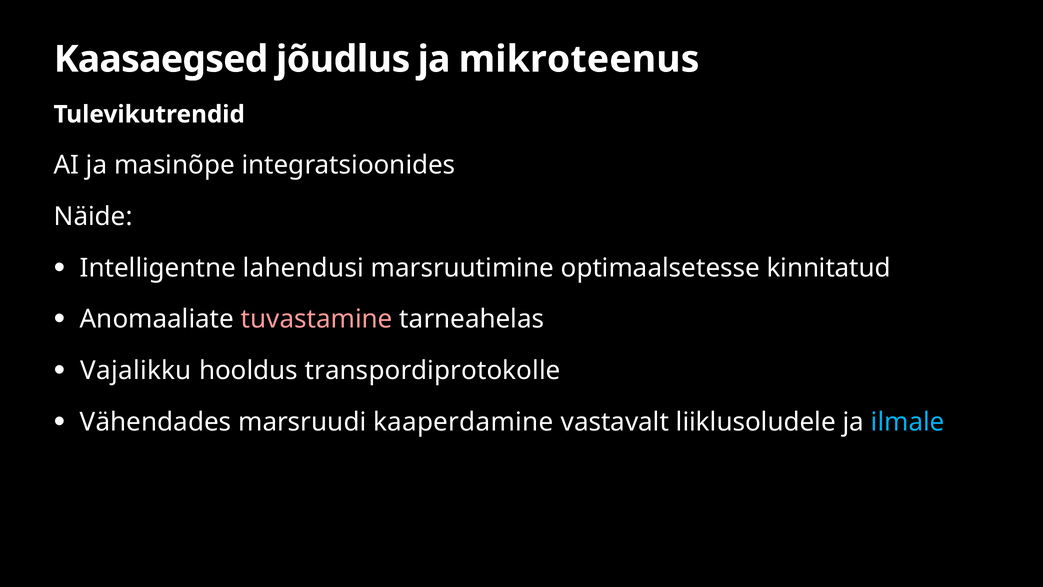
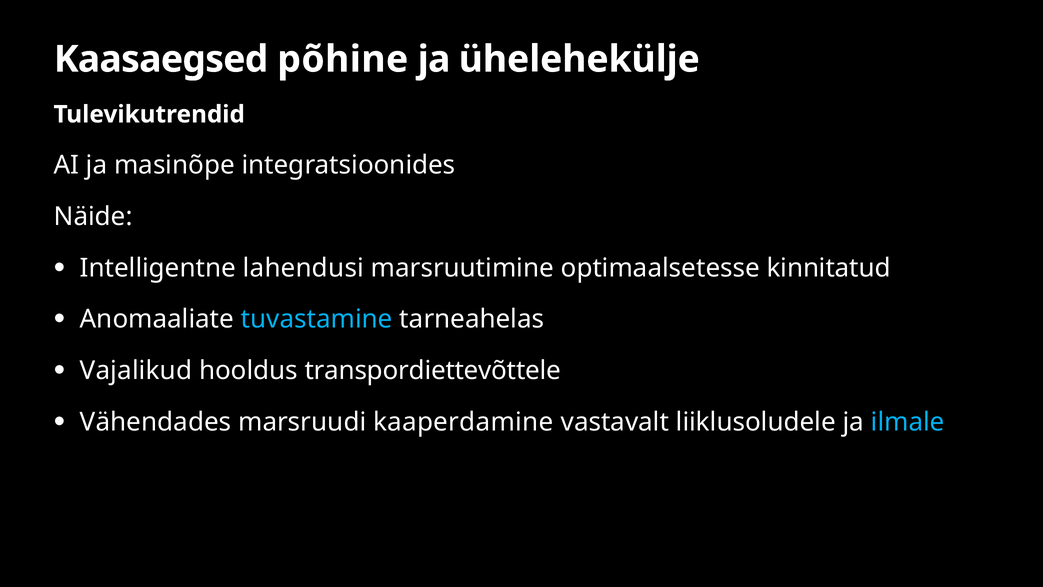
jõudlus: jõudlus -> põhine
mikroteenus: mikroteenus -> ühelehekülje
tuvastamine colour: pink -> light blue
Vajalikku: Vajalikku -> Vajalikud
transpordiprotokolle: transpordiprotokolle -> transpordiettevõttele
